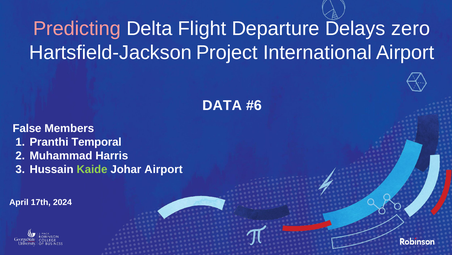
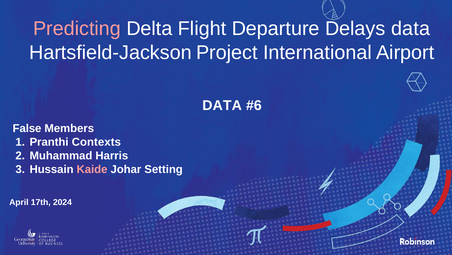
Delays zero: zero -> data
Temporal: Temporal -> Contexts
Kaide colour: light green -> pink
Johar Airport: Airport -> Setting
